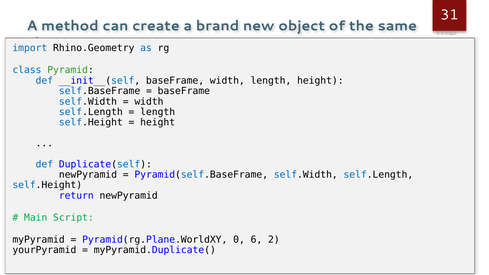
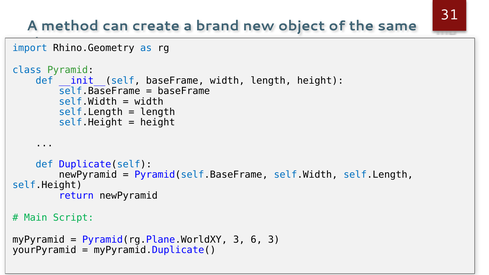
Pyramid(rg.Plane.WorldXY 0: 0 -> 3
6 2: 2 -> 3
